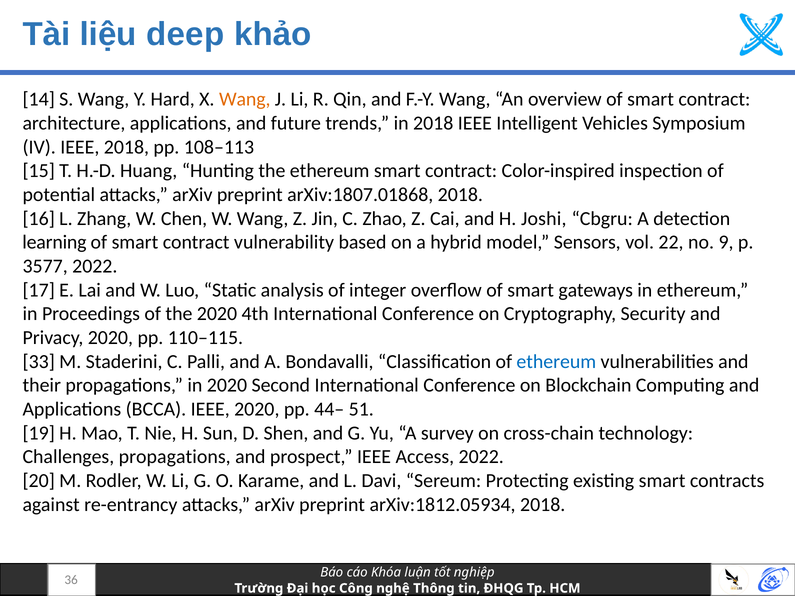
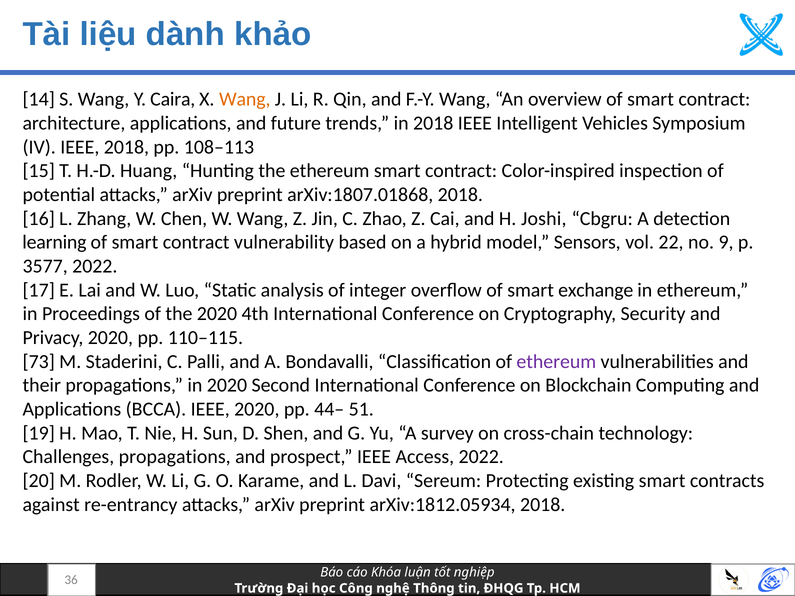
deep: deep -> dành
Hard: Hard -> Caira
gateways: gateways -> exchange
33: 33 -> 73
ethereum at (556, 362) colour: blue -> purple
